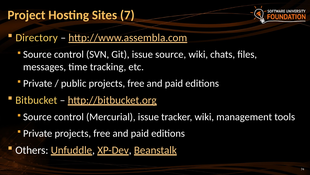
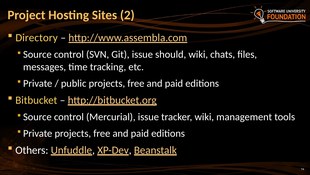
7: 7 -> 2
issue source: source -> should
